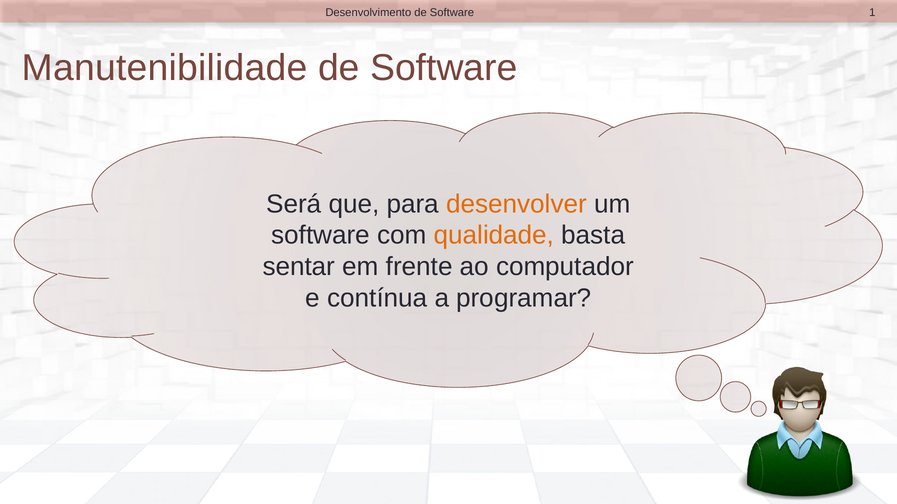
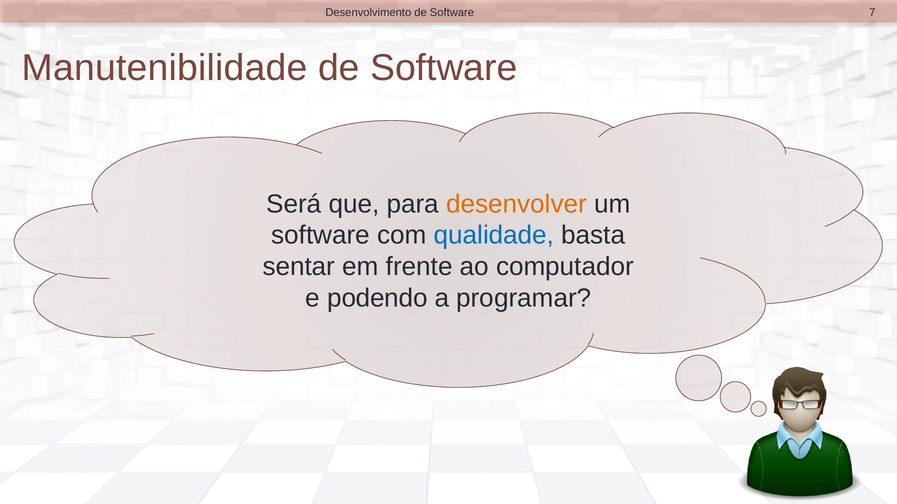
1: 1 -> 7
qualidade colour: orange -> blue
contínua: contínua -> podendo
